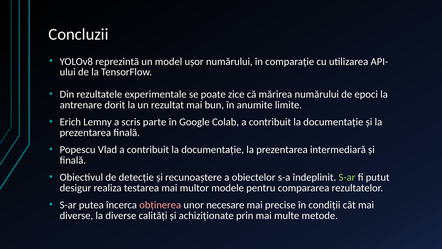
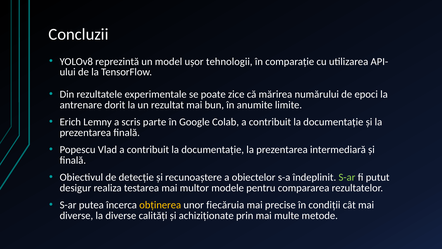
ușor numărului: numărului -> tehnologii
obținerea colour: pink -> yellow
necesare: necesare -> fiecăruia
